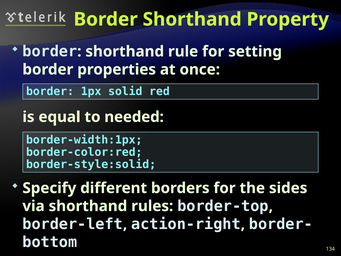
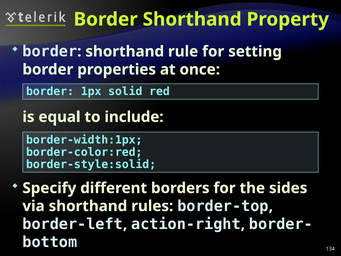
needed: needed -> include
